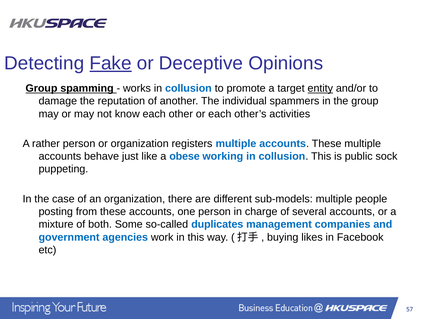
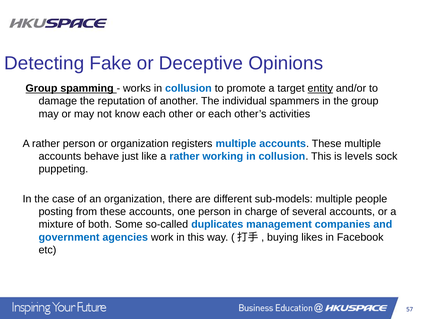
Fake underline: present -> none
like a obese: obese -> rather
public: public -> levels
